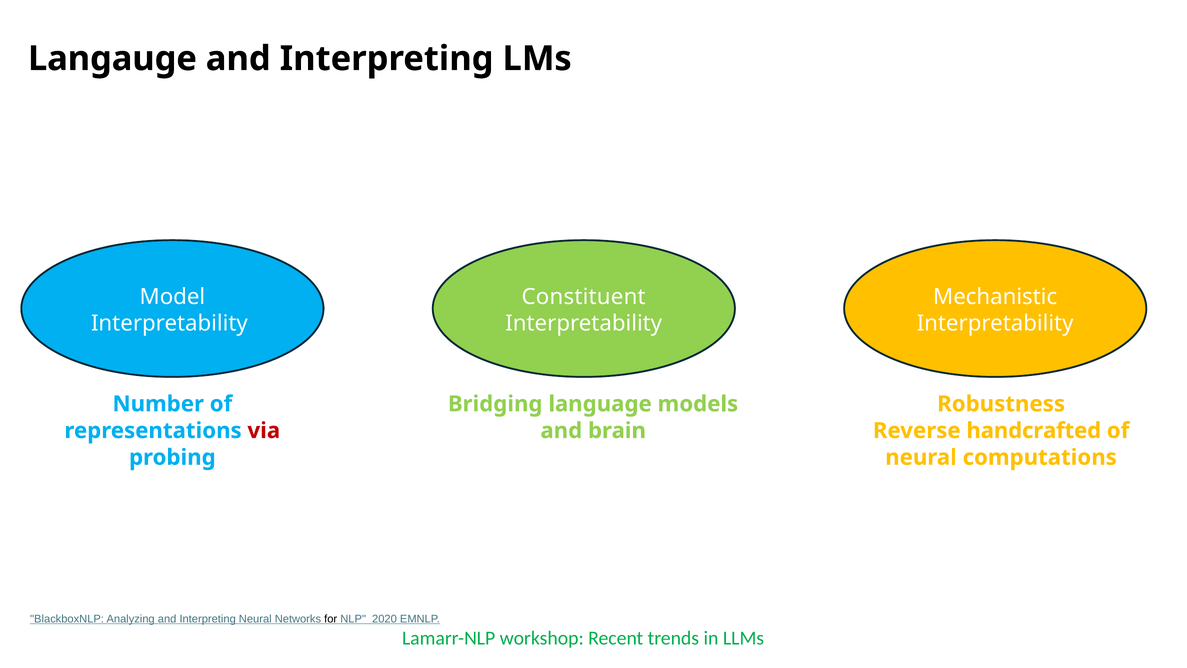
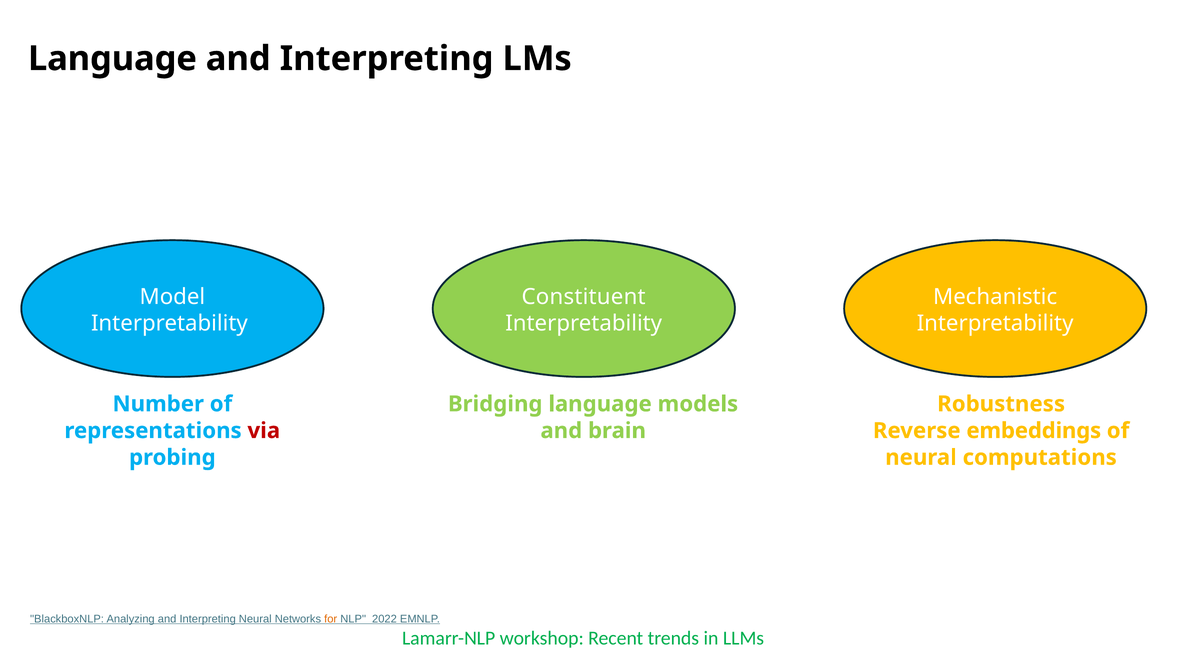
Langauge at (112, 59): Langauge -> Language
handcrafted: handcrafted -> embeddings
for colour: black -> orange
2020: 2020 -> 2022
